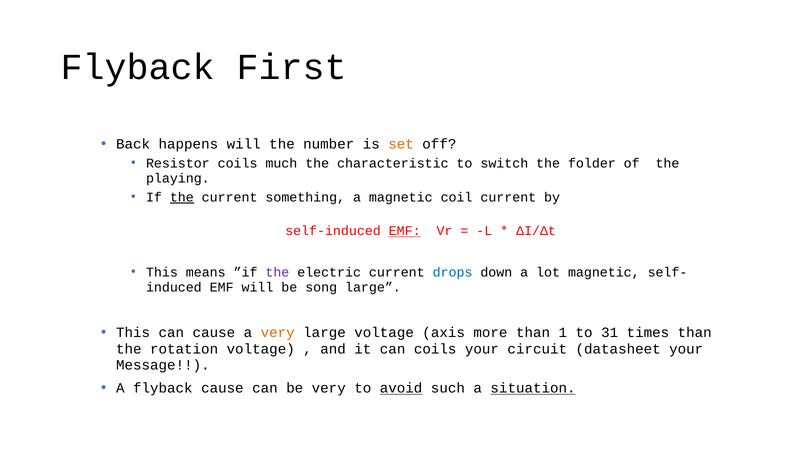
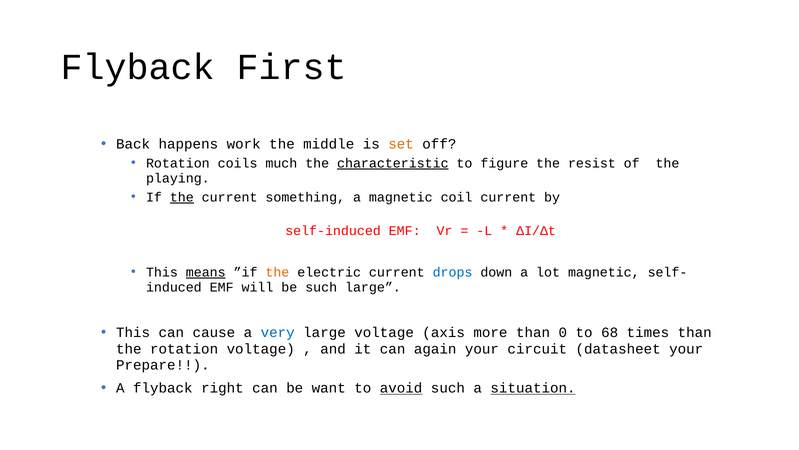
happens will: will -> work
number: number -> middle
Resistor at (178, 163): Resistor -> Rotation
characteristic underline: none -> present
switch: switch -> figure
folder: folder -> resist
EMF at (405, 231) underline: present -> none
means underline: none -> present
the at (277, 272) colour: purple -> orange
be song: song -> such
very at (278, 332) colour: orange -> blue
1: 1 -> 0
31: 31 -> 68
can coils: coils -> again
Message: Message -> Prepare
flyback cause: cause -> right
be very: very -> want
